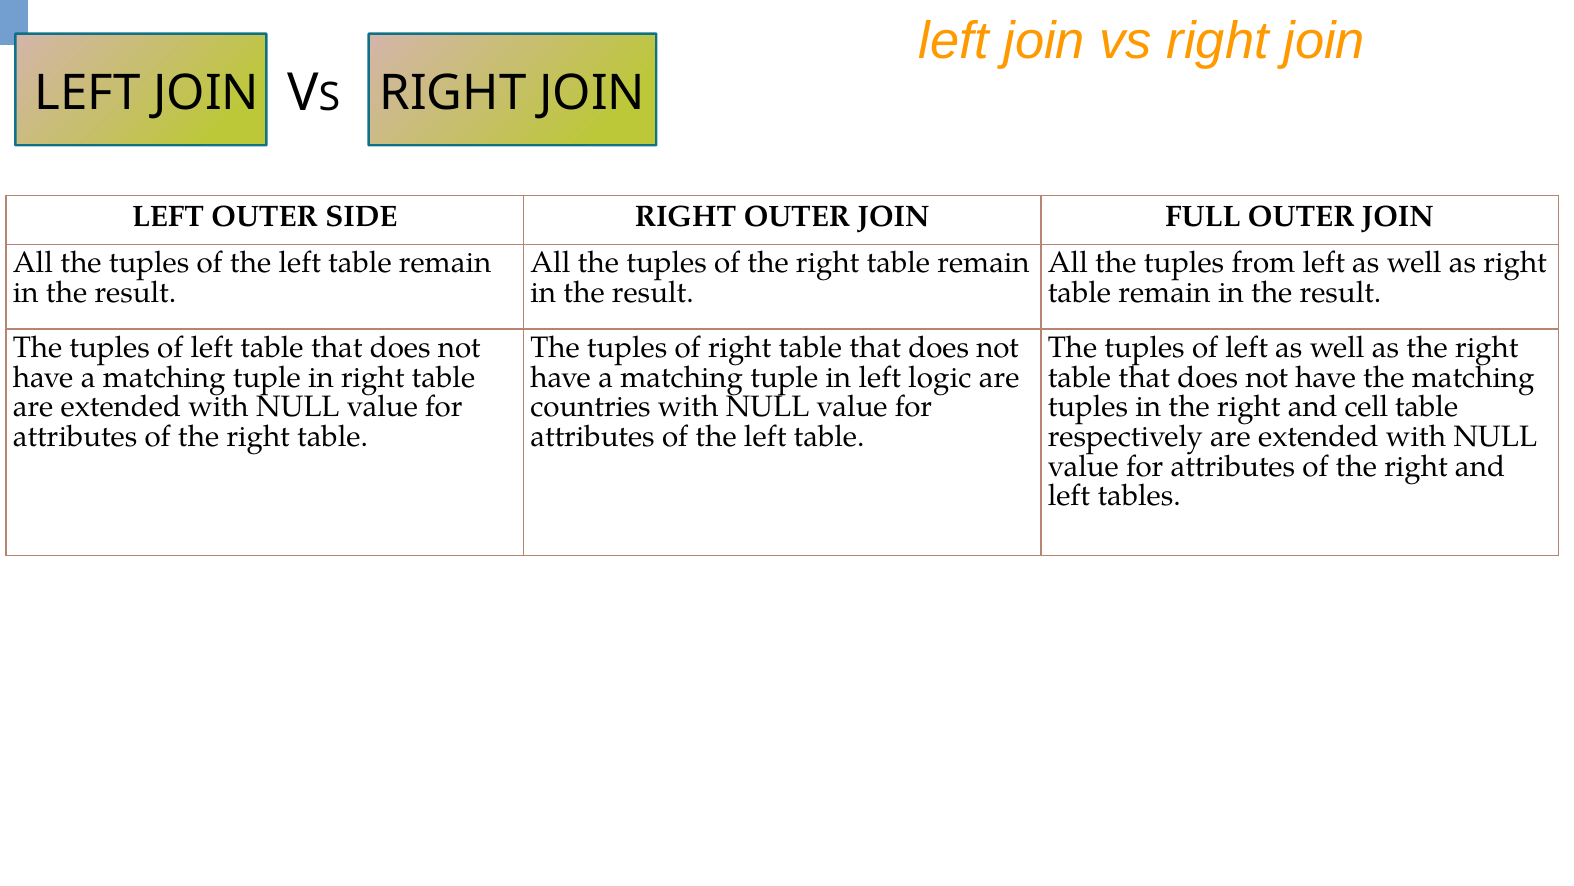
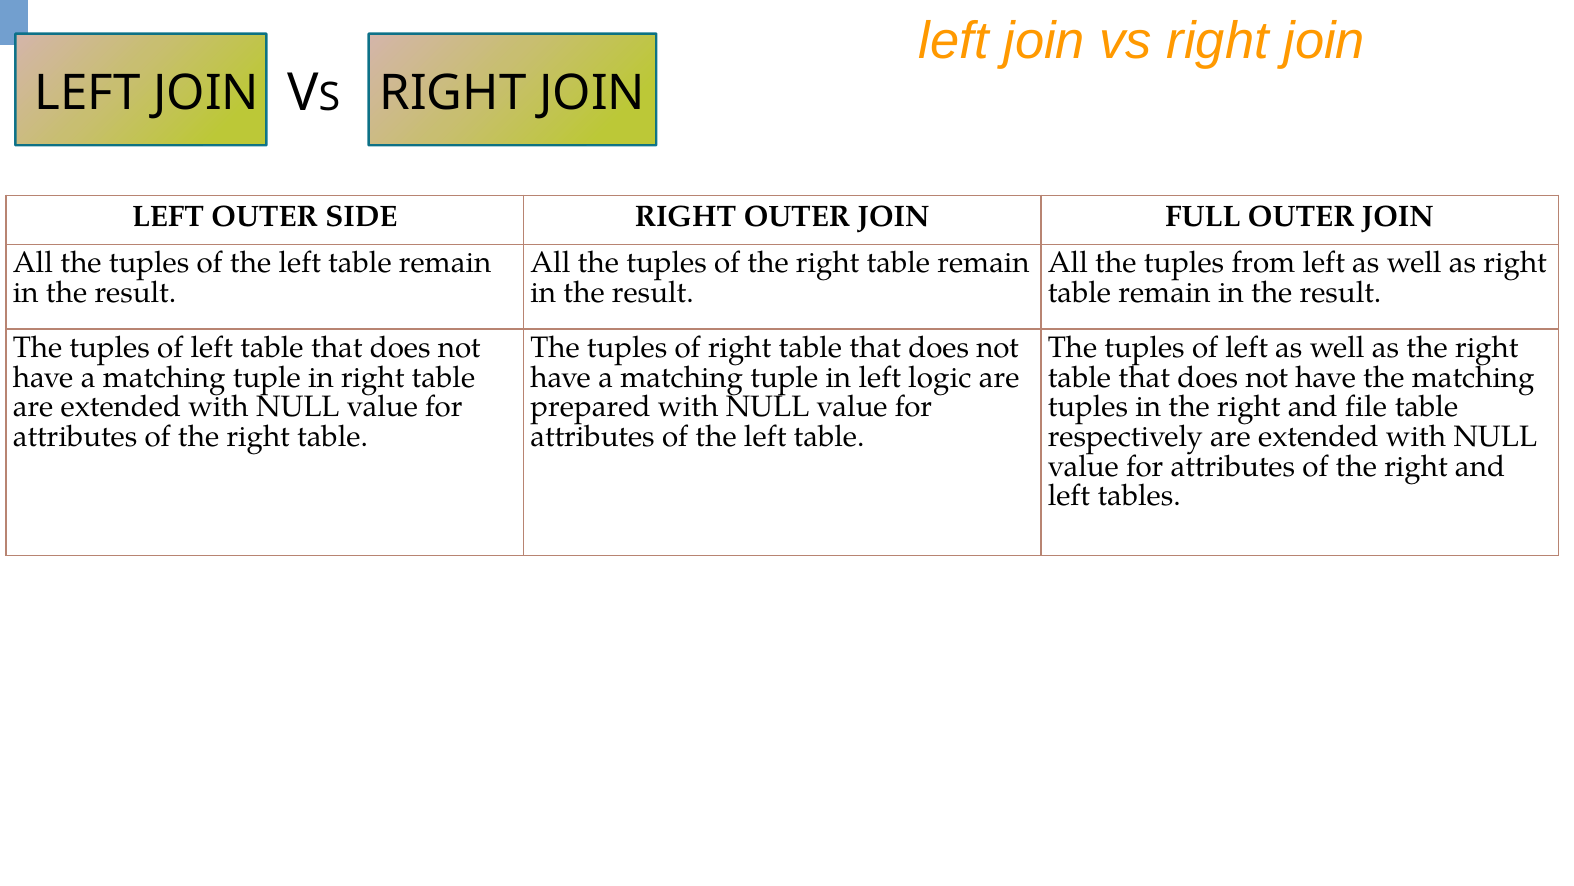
countries: countries -> prepared
cell: cell -> file
